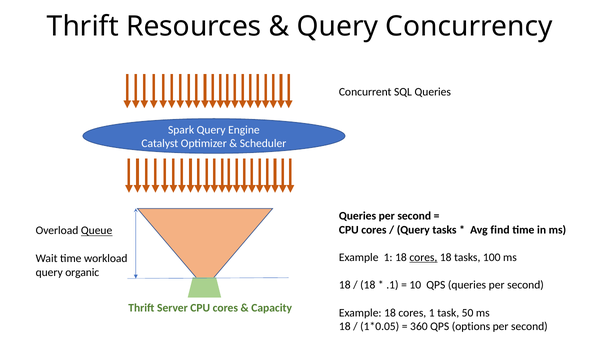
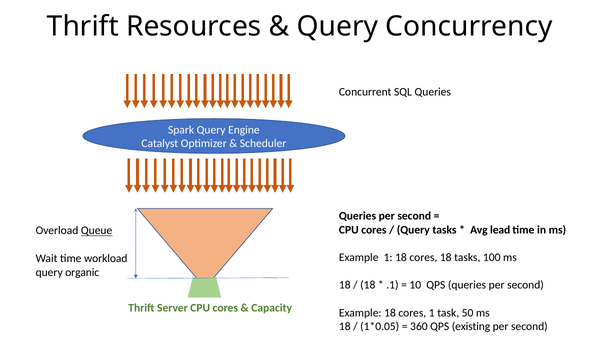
find: find -> lead
cores at (423, 257) underline: present -> none
options: options -> existing
